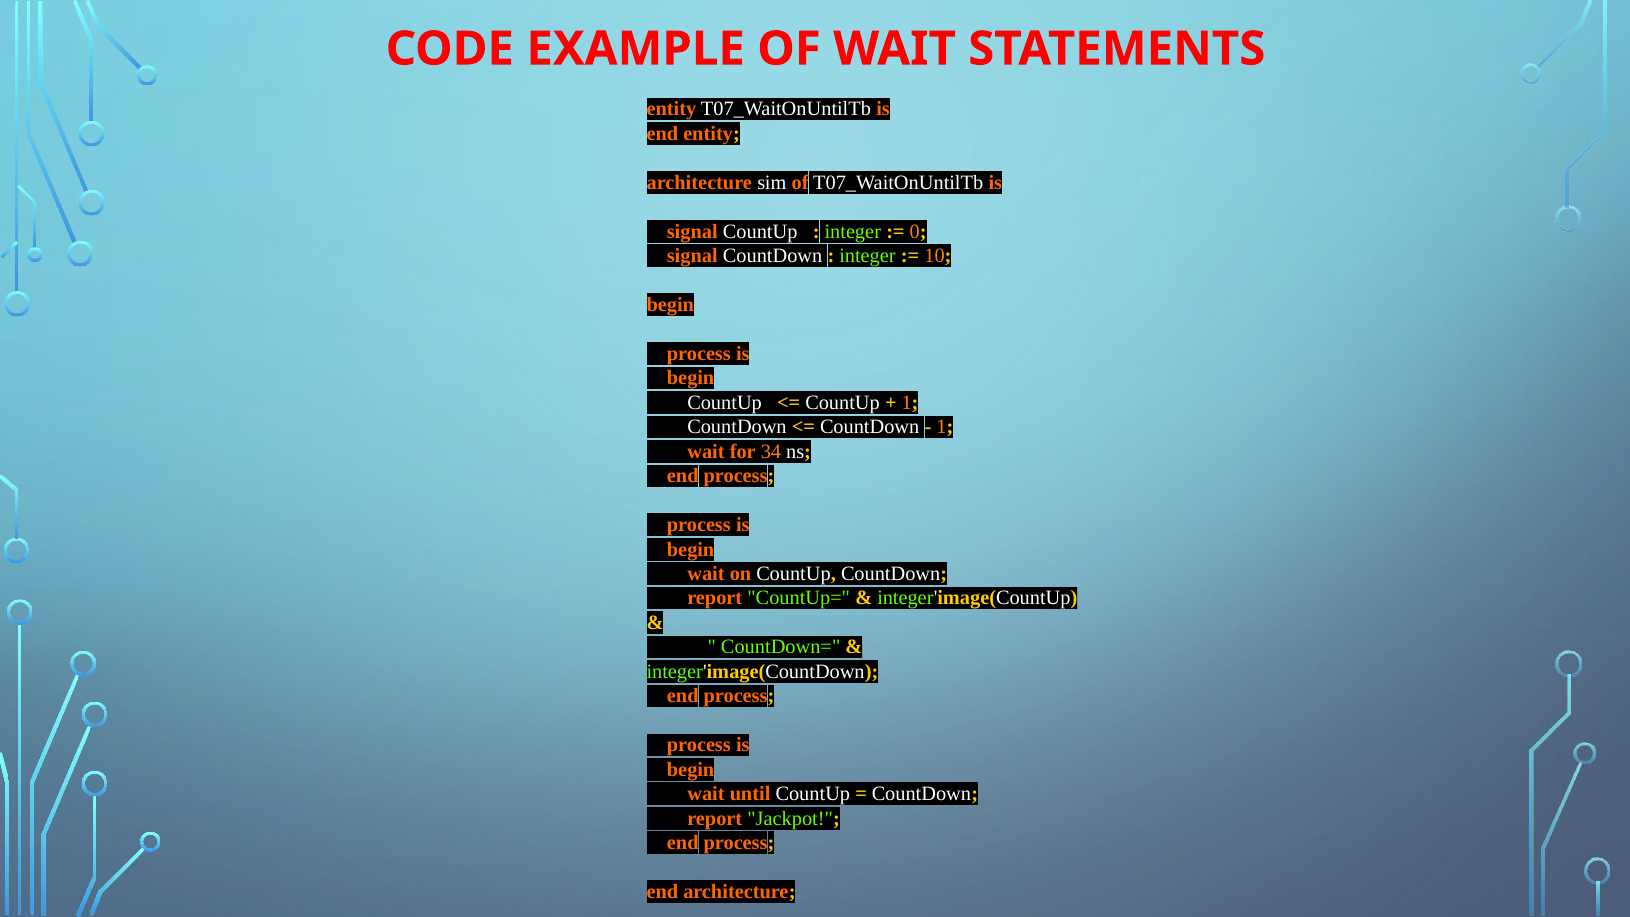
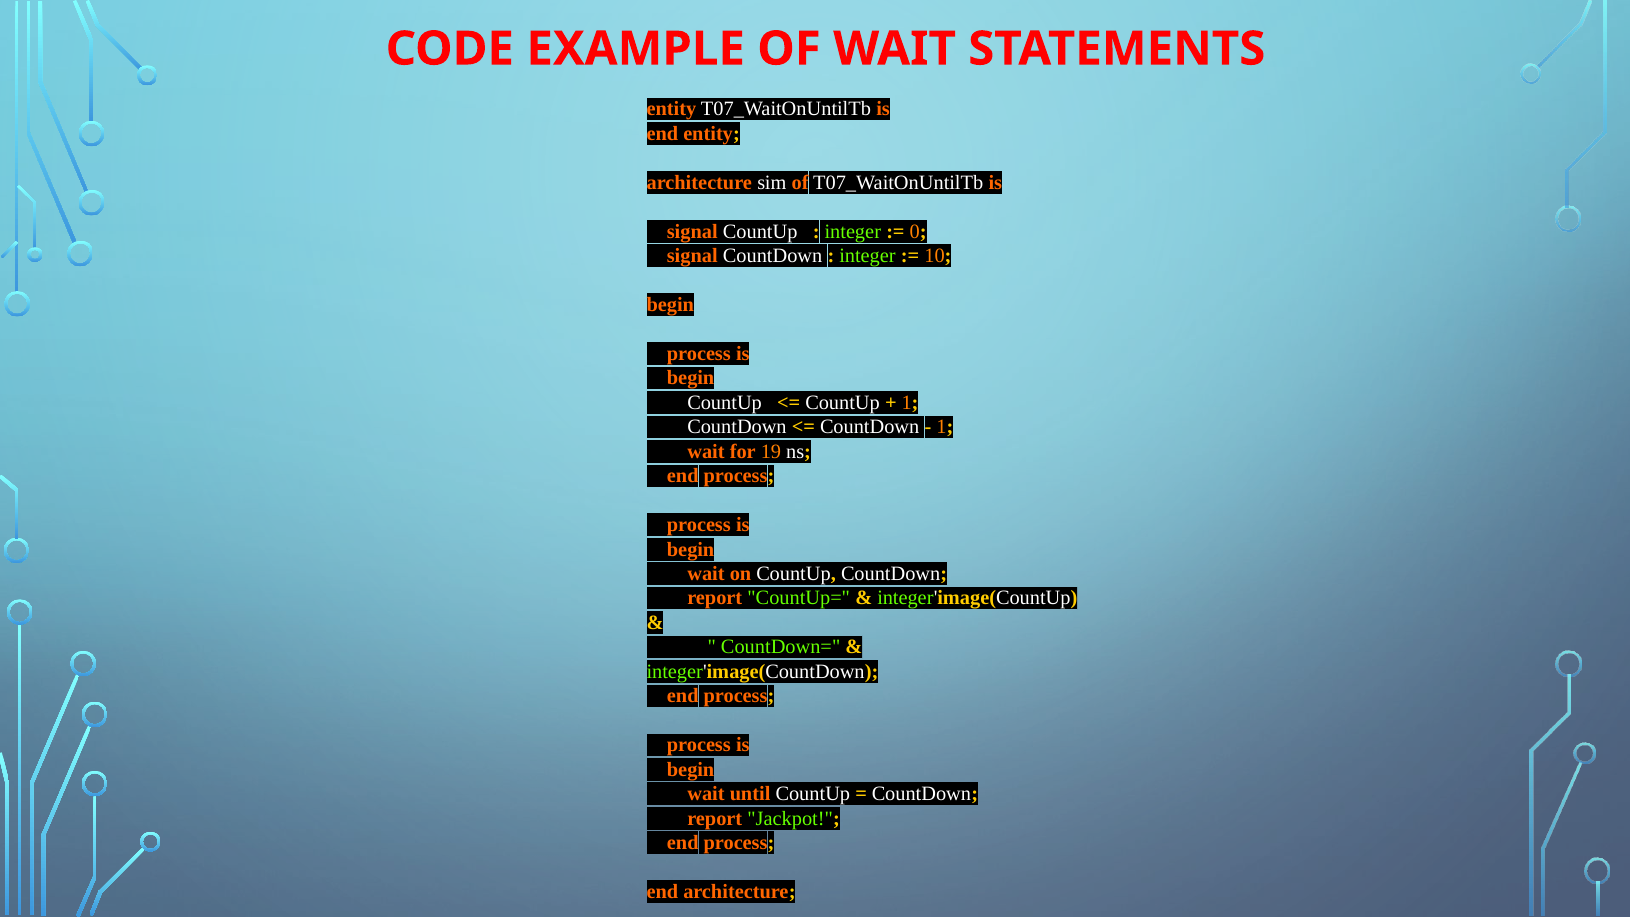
34: 34 -> 19
